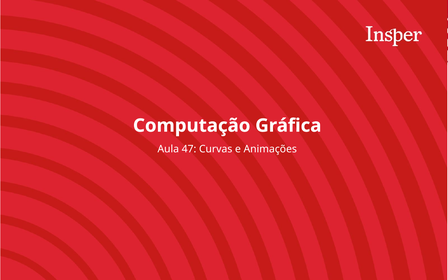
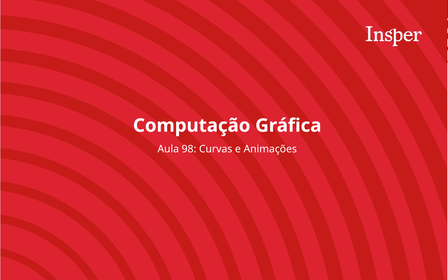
47: 47 -> 98
